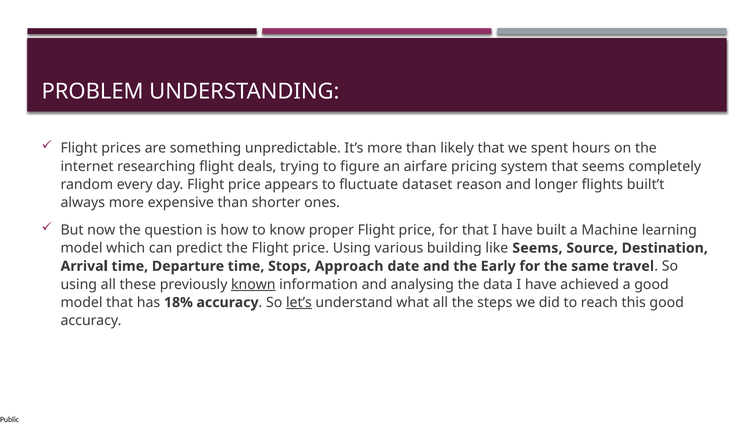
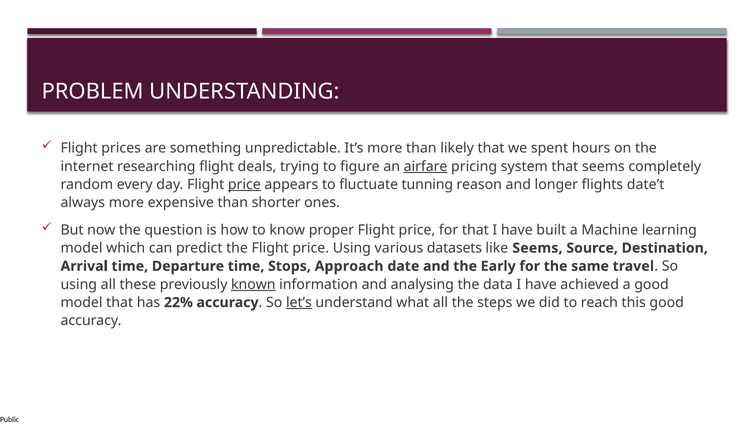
airfare underline: none -> present
price at (244, 185) underline: none -> present
dataset: dataset -> tunning
built’t: built’t -> date’t
building: building -> datasets
18%: 18% -> 22%
